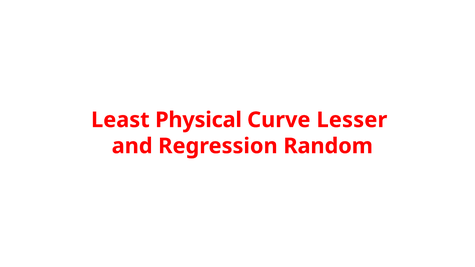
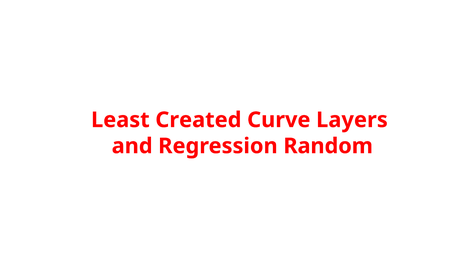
Physical: Physical -> Created
Lesser: Lesser -> Layers
